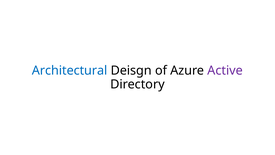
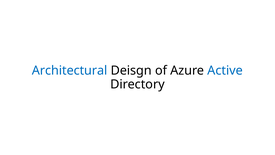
Active colour: purple -> blue
